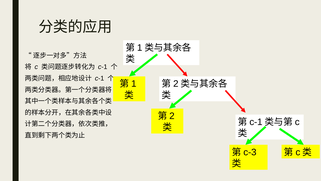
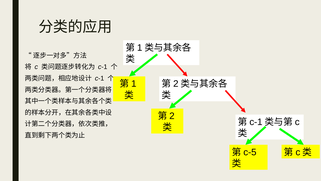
c-3: c-3 -> c-5
